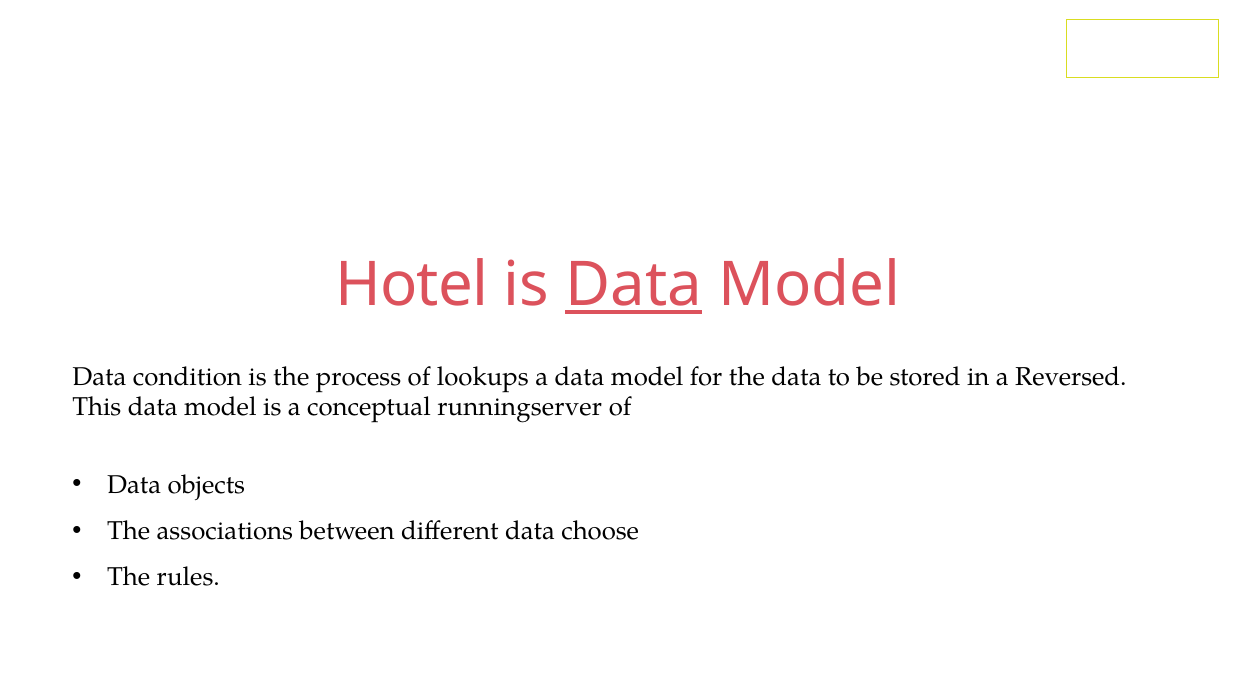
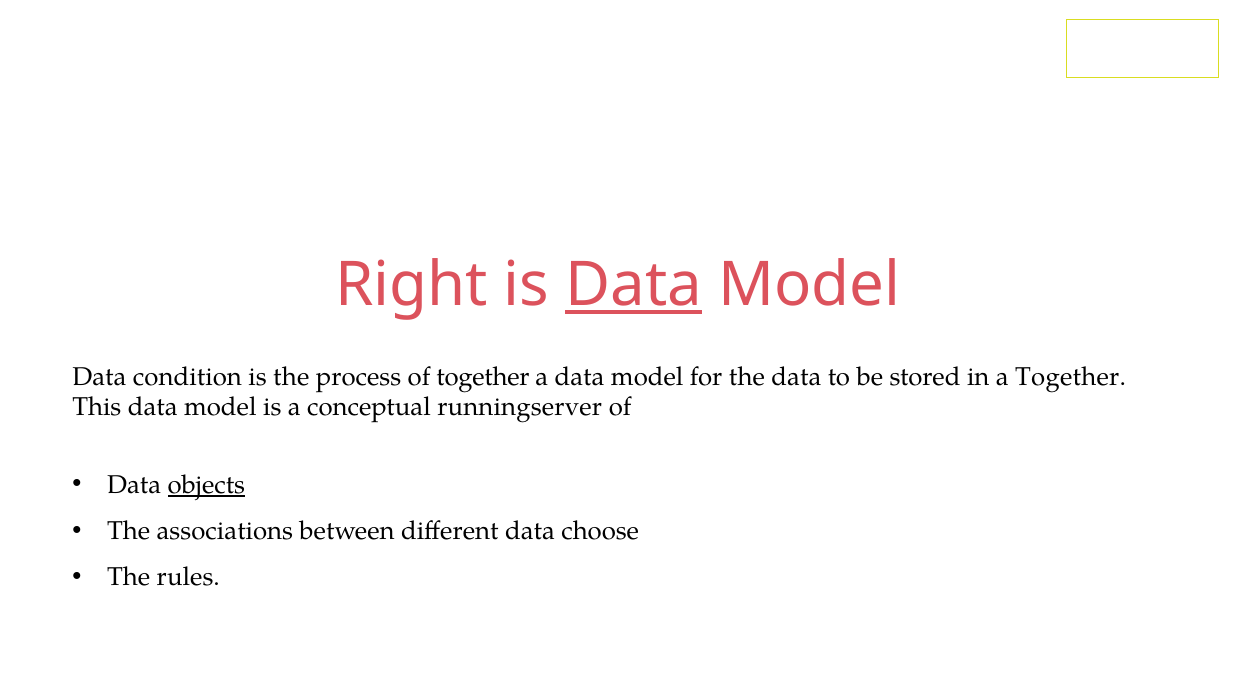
Hotel: Hotel -> Right
of lookups: lookups -> together
a Reversed: Reversed -> Together
objects underline: none -> present
